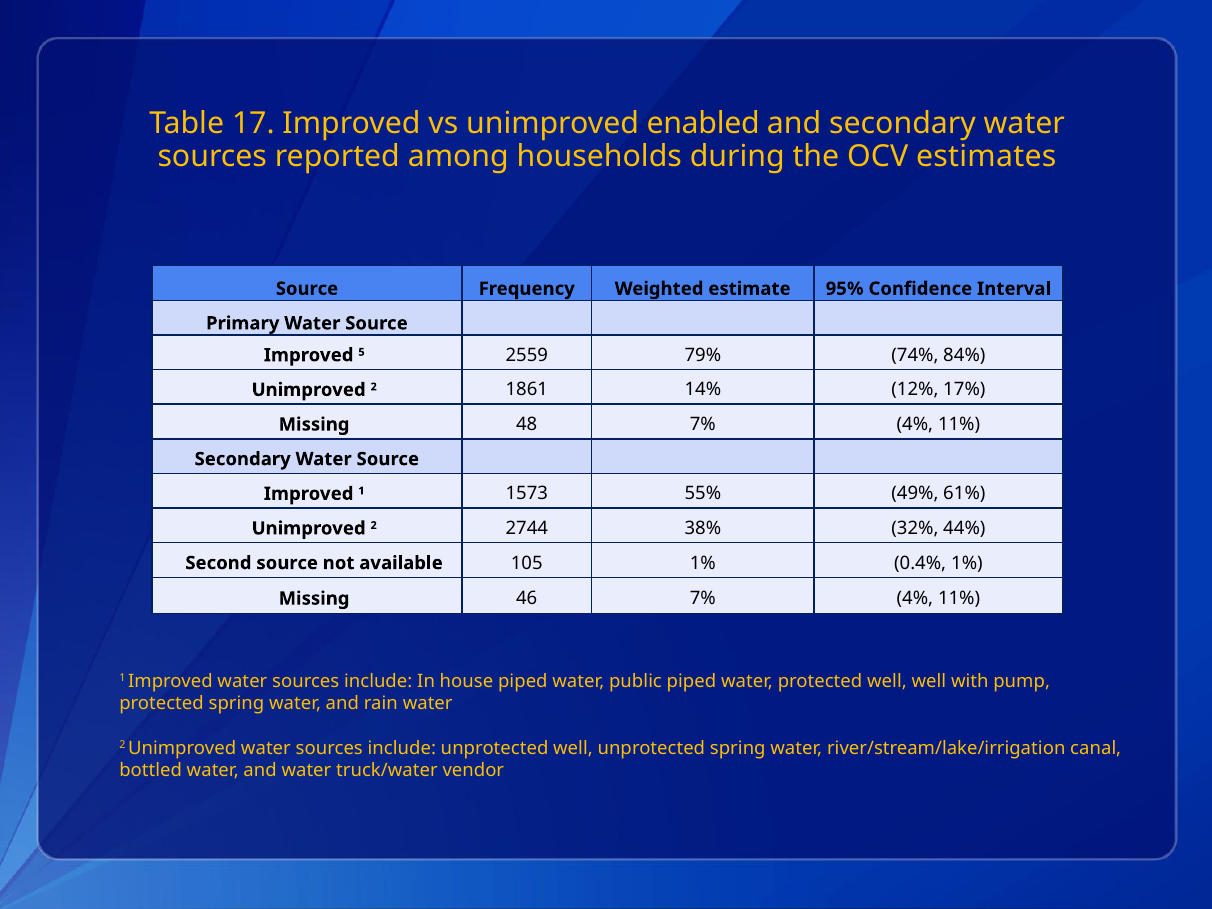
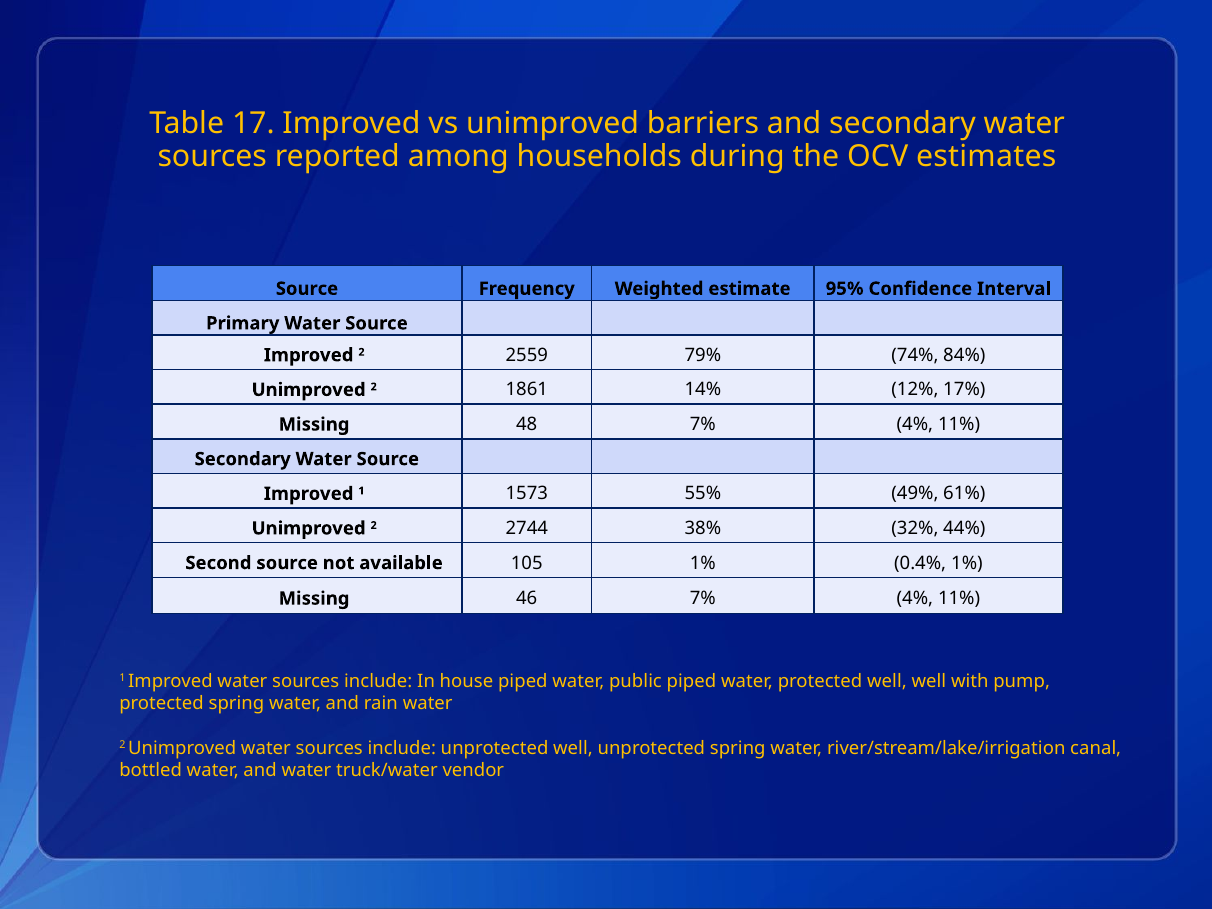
enabled: enabled -> barriers
Improved 5: 5 -> 2
